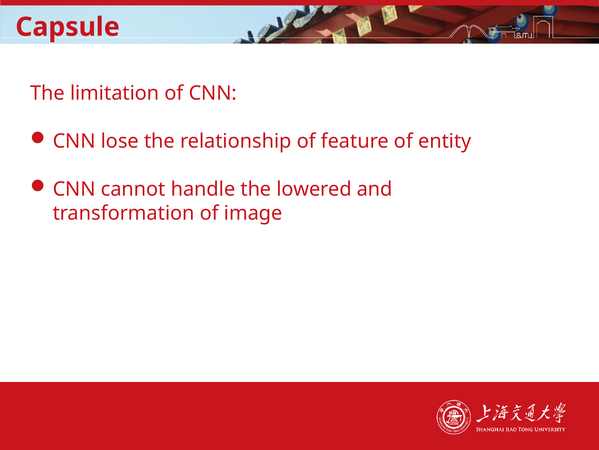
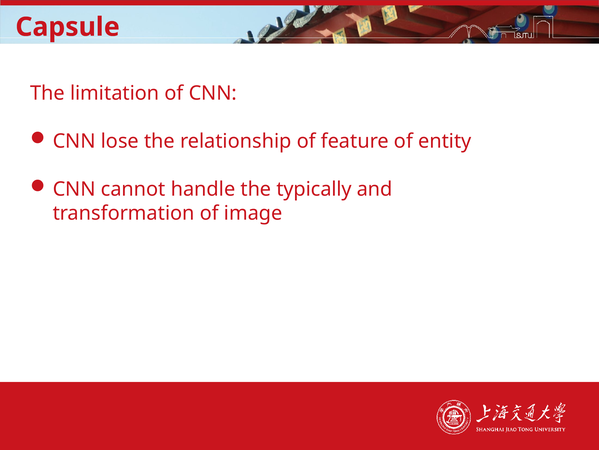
lowered: lowered -> typically
